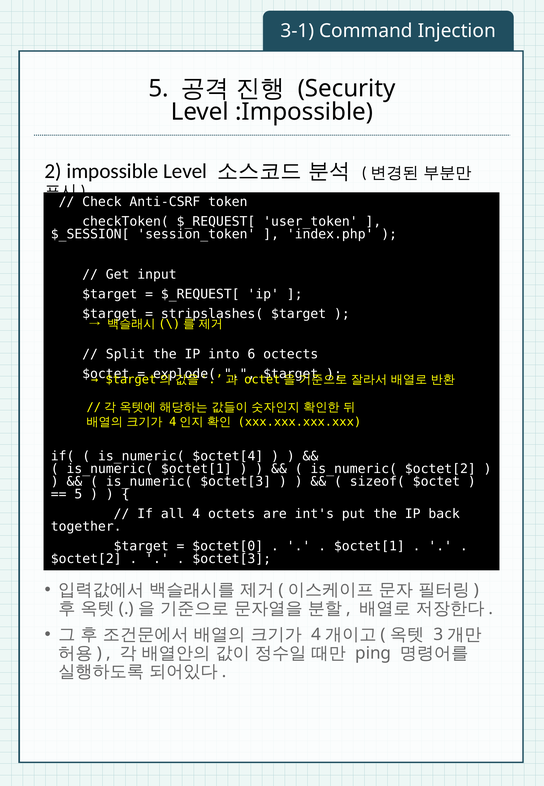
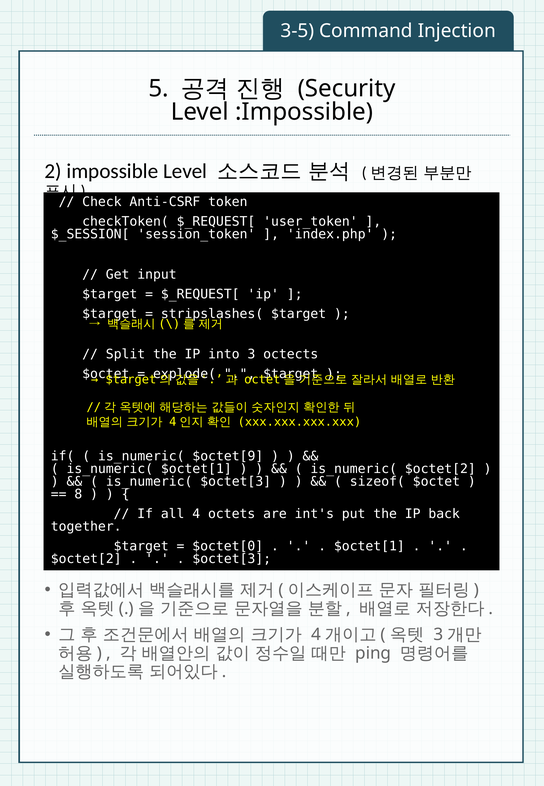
3-1: 3-1 -> 3-5
6: 6 -> 3
$octet[4: $octet[4 -> $octet[9
5 at (78, 494): 5 -> 8
